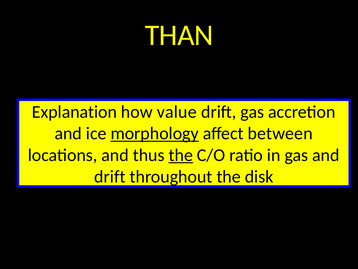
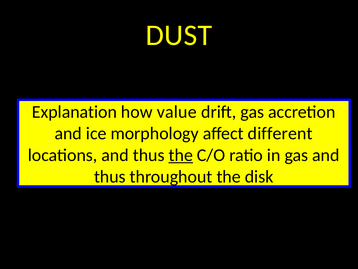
THAN: THAN -> DUST
morphology underline: present -> none
between: between -> different
drift at (110, 176): drift -> thus
